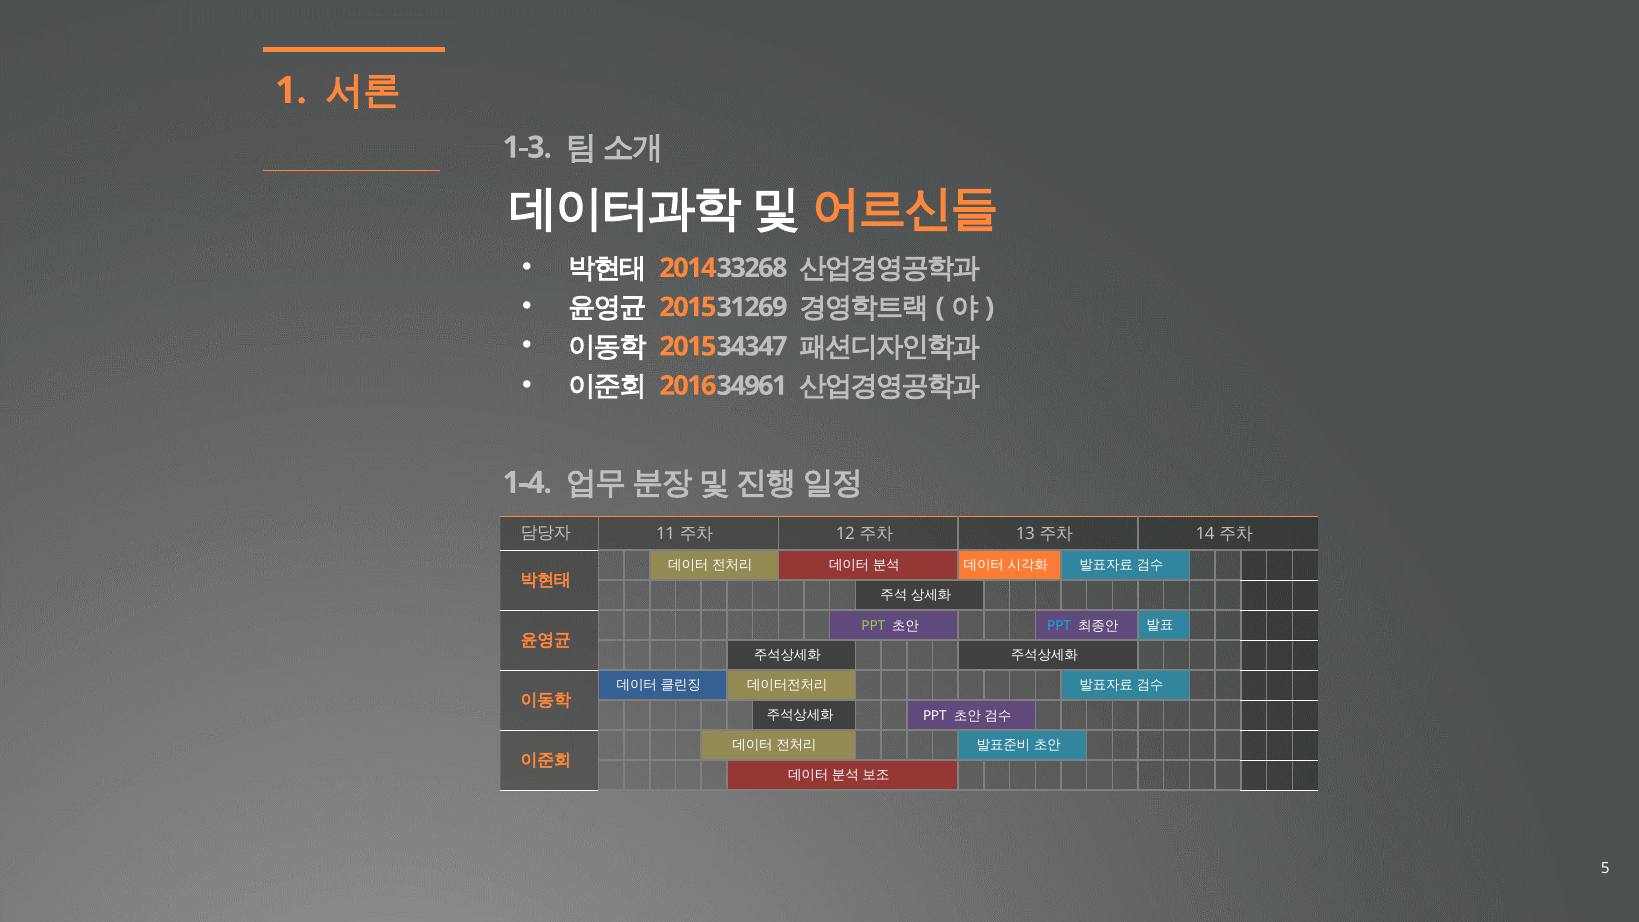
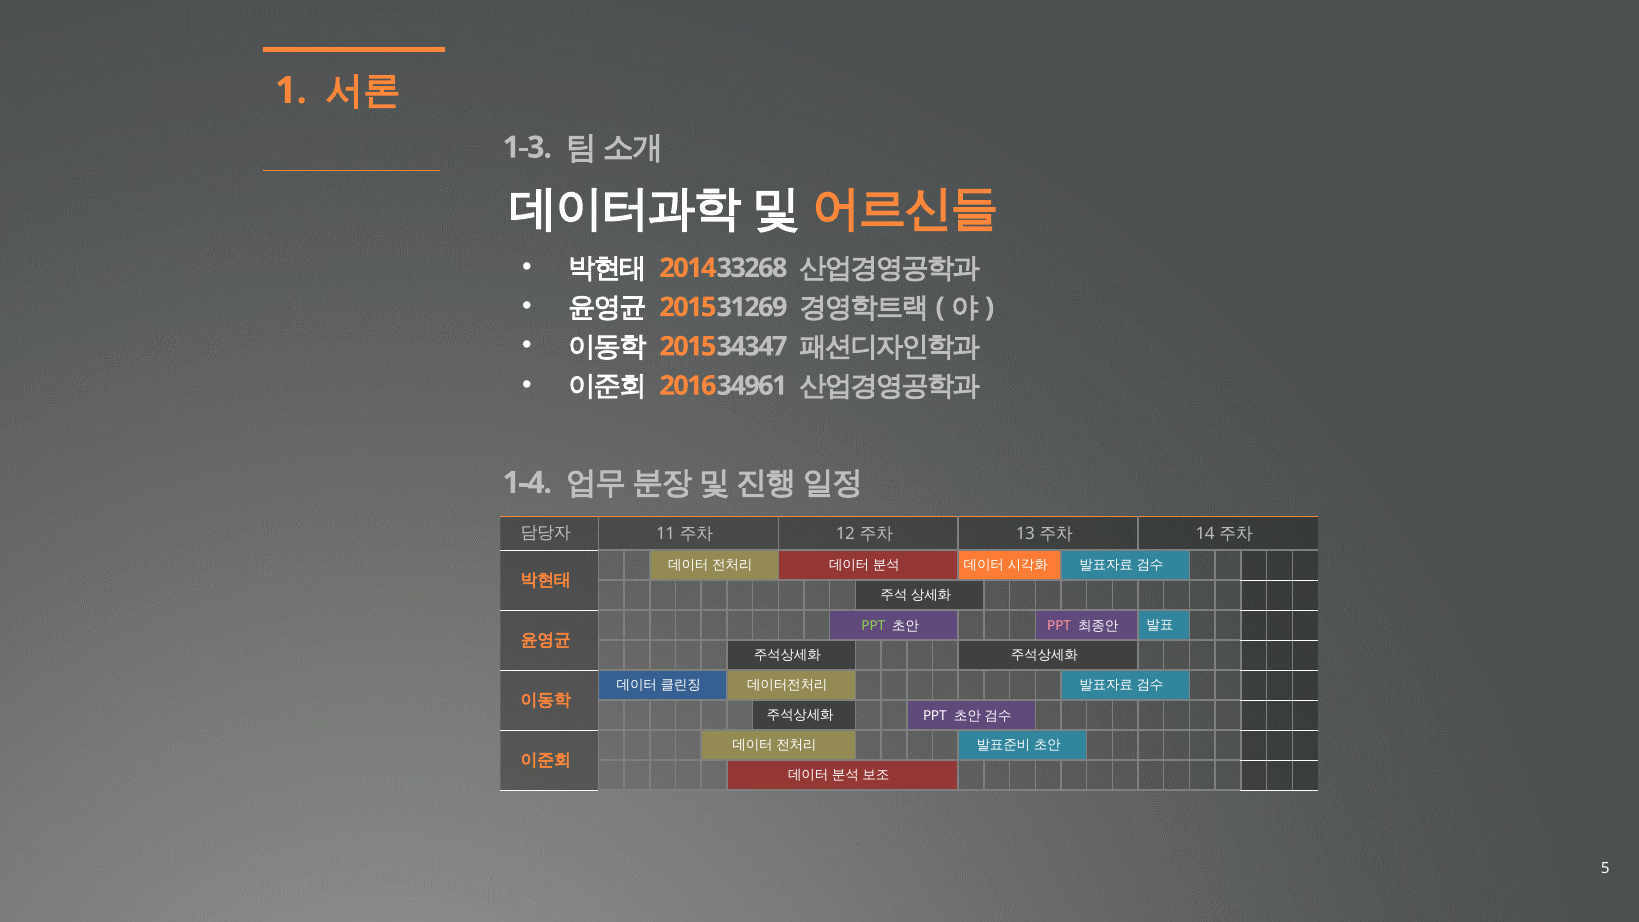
PPT at (1059, 626) colour: light blue -> pink
